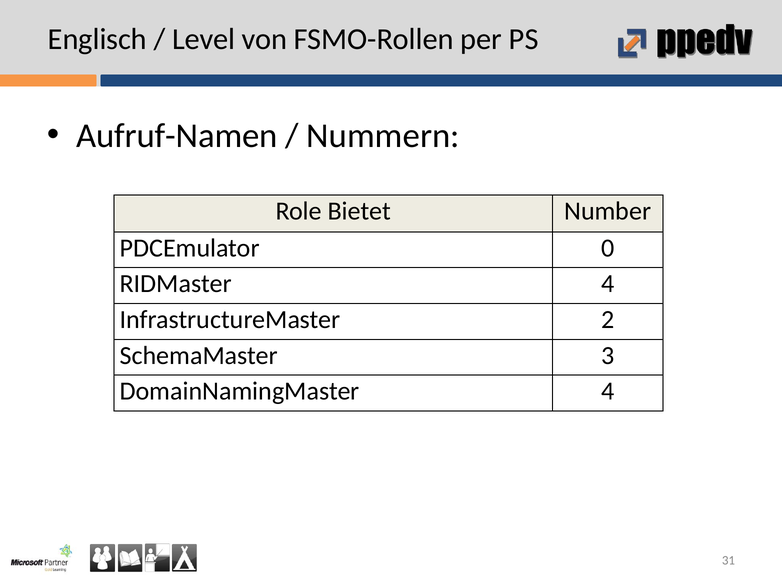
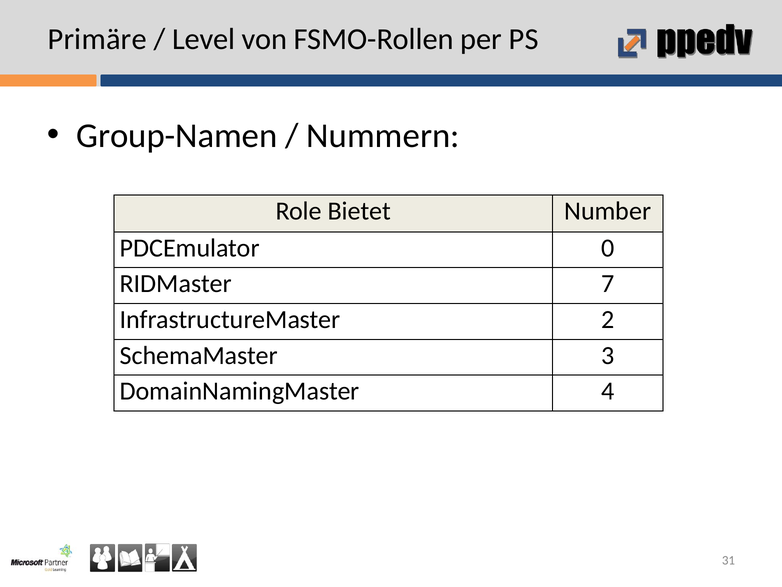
Englisch: Englisch -> Primäre
Aufruf-Namen: Aufruf-Namen -> Group-Namen
RIDMaster 4: 4 -> 7
